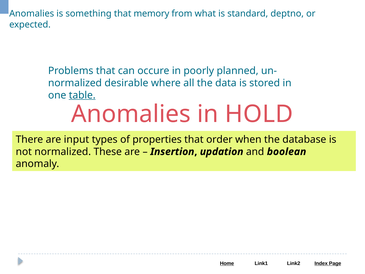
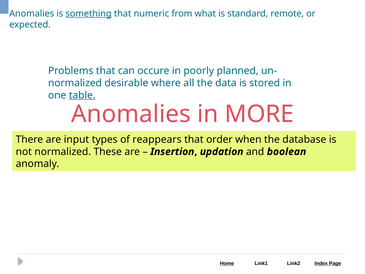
something underline: none -> present
memory: memory -> numeric
deptno: deptno -> remote
HOLD: HOLD -> MORE
properties: properties -> reappears
